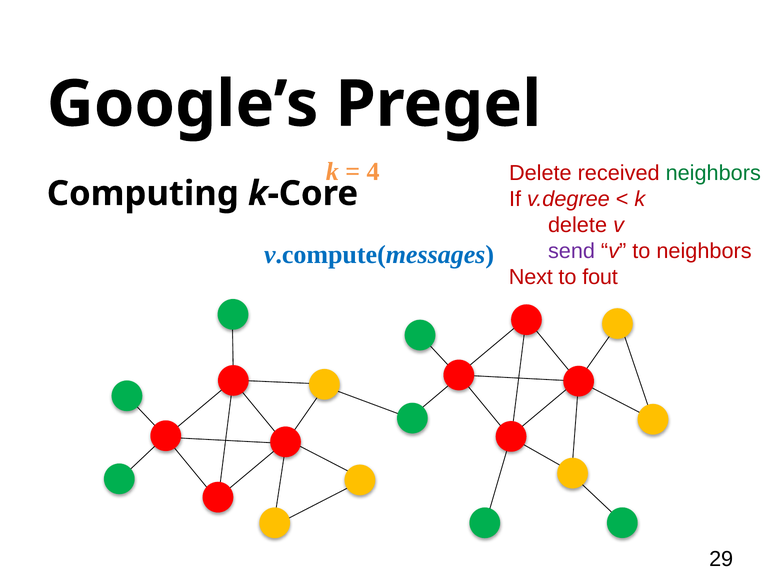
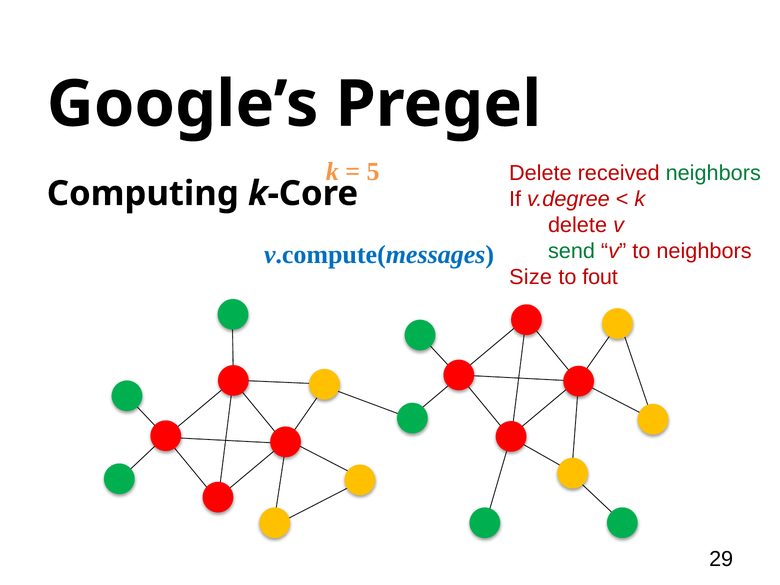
4: 4 -> 5
send colour: purple -> green
Next: Next -> Size
